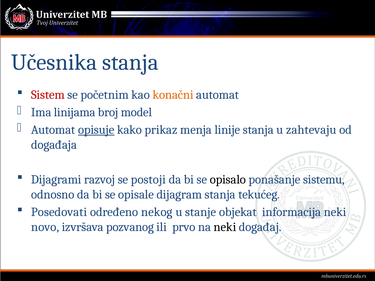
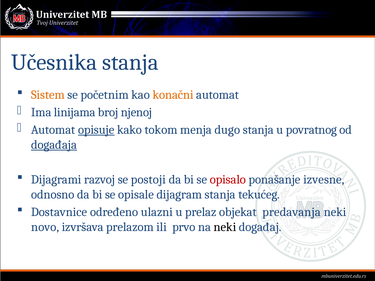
Sistem colour: red -> orange
model: model -> njenoj
prikaz: prikaz -> tokom
linije: linije -> dugo
zahtevaju: zahtevaju -> povratnog
događaja underline: none -> present
opisalo colour: black -> red
sistemu: sistemu -> izvesne
Posedovati: Posedovati -> Dostavnice
nekog: nekog -> ulazni
stanje: stanje -> prelaz
informacija: informacija -> predavanja
pozvanog: pozvanog -> prelazom
